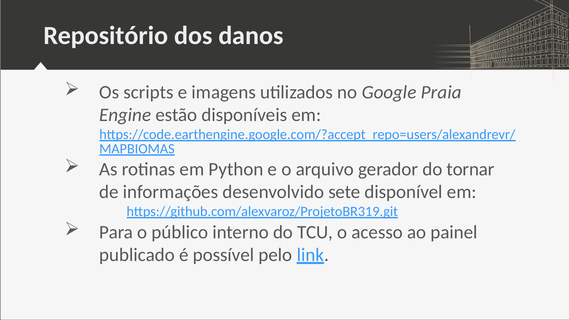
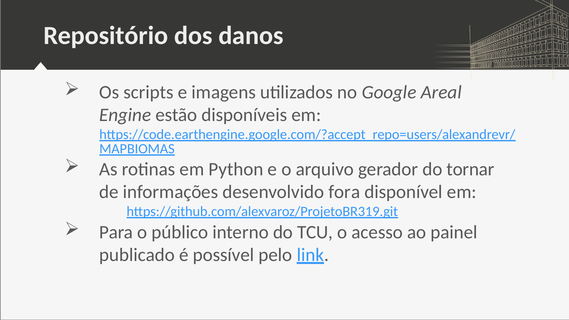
Praia: Praia -> Areal
sete: sete -> fora
